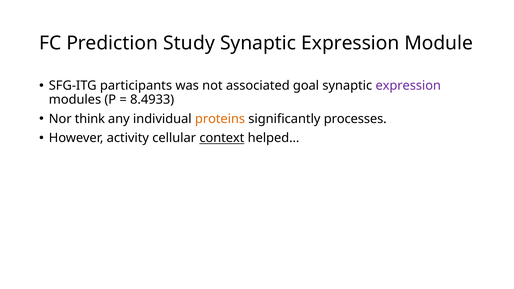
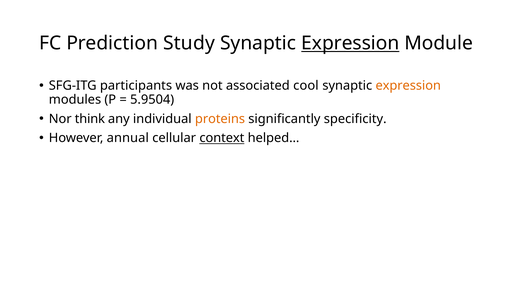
Expression at (350, 43) underline: none -> present
goal: goal -> cool
expression at (408, 86) colour: purple -> orange
8.4933: 8.4933 -> 5.9504
processes: processes -> specificity
activity: activity -> annual
